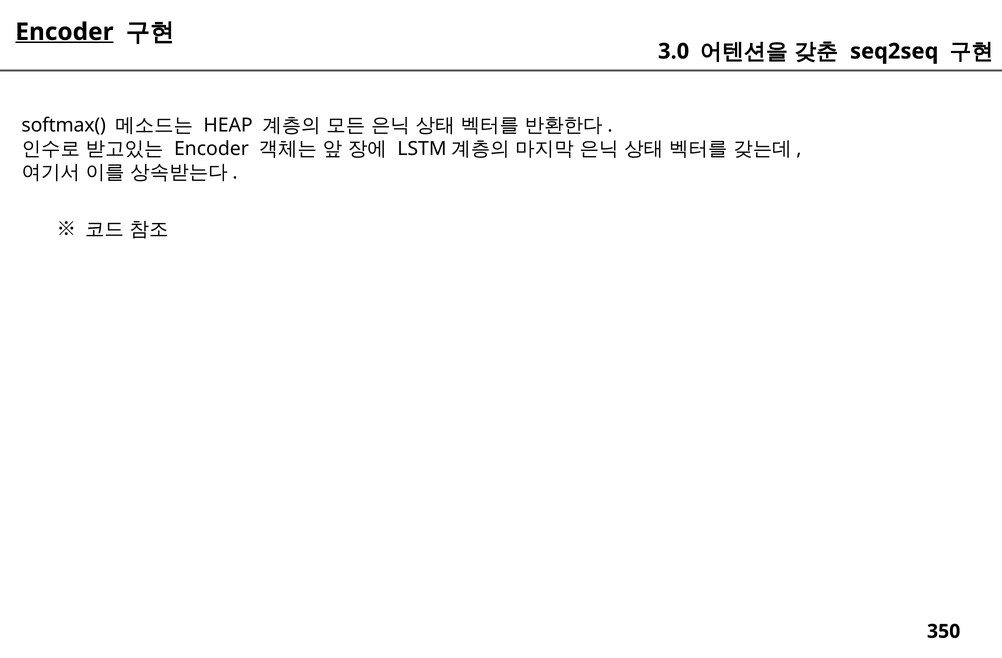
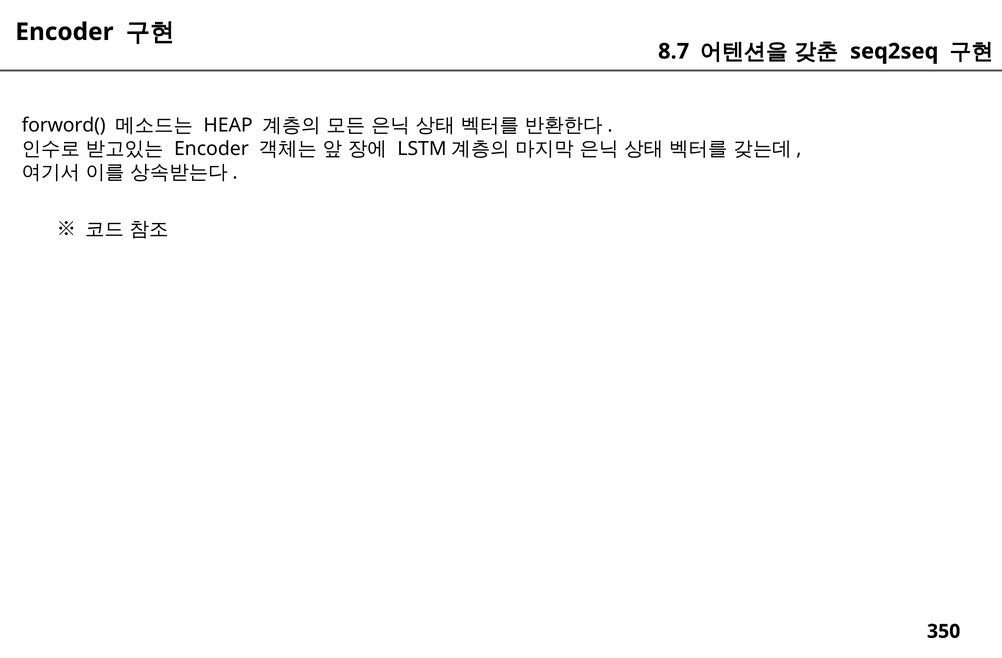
Encoder at (64, 32) underline: present -> none
3.0: 3.0 -> 8.7
softmax(: softmax( -> forword(
